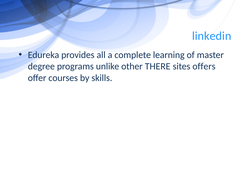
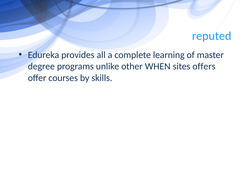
linkedin: linkedin -> reputed
THERE: THERE -> WHEN
